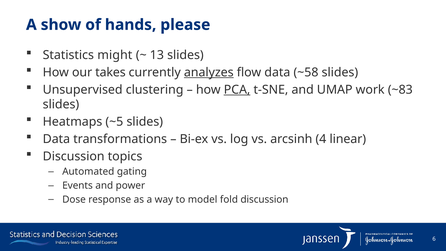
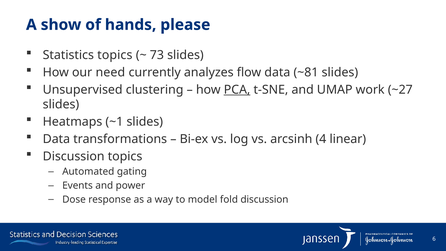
Statistics might: might -> topics
13: 13 -> 73
takes: takes -> need
analyzes underline: present -> none
~58: ~58 -> ~81
~83: ~83 -> ~27
~5: ~5 -> ~1
